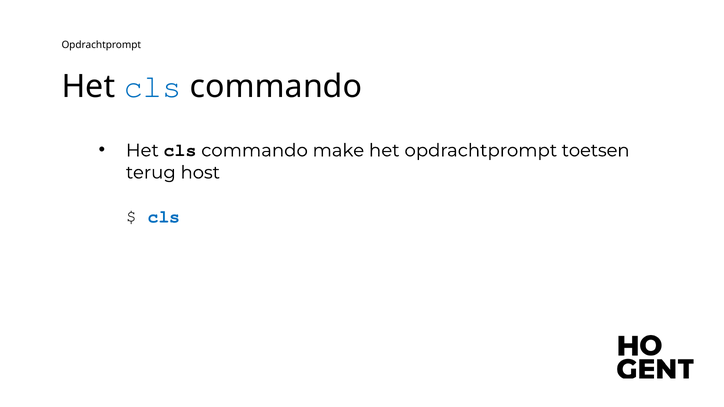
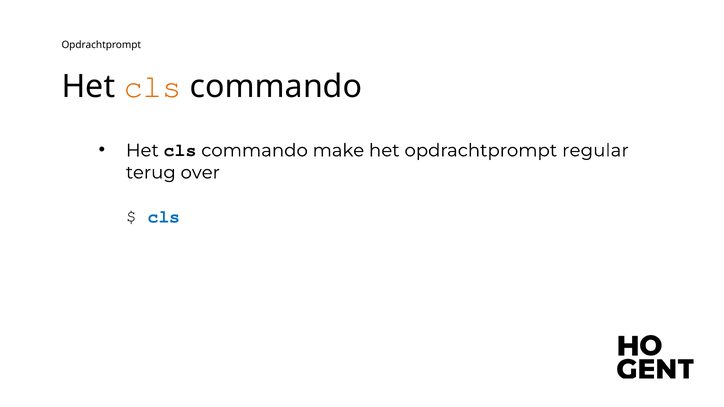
cls at (153, 87) colour: blue -> orange
toetsen: toetsen -> regular
host: host -> over
